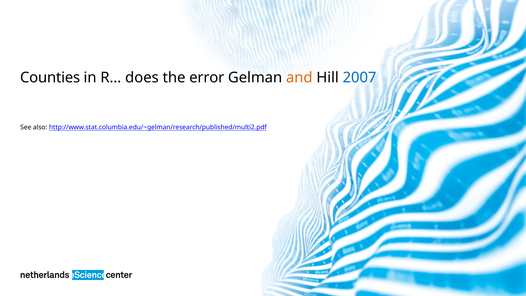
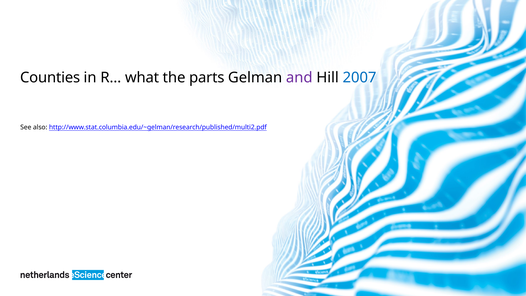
does: does -> what
error: error -> parts
and colour: orange -> purple
